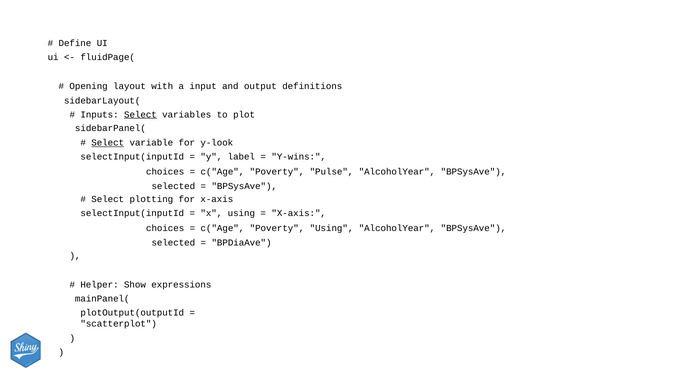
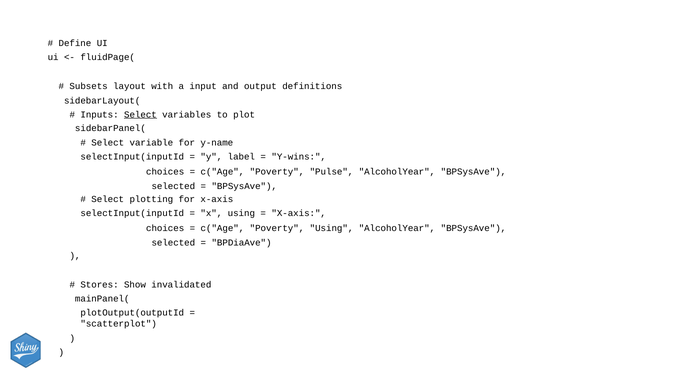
Opening: Opening -> Subsets
Select at (108, 143) underline: present -> none
y-look: y-look -> y-name
Helper: Helper -> Stores
expressions: expressions -> invalidated
